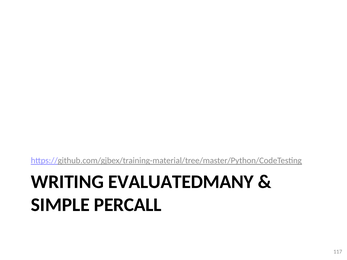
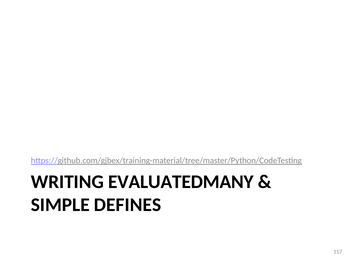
PERCALL: PERCALL -> DEFINES
